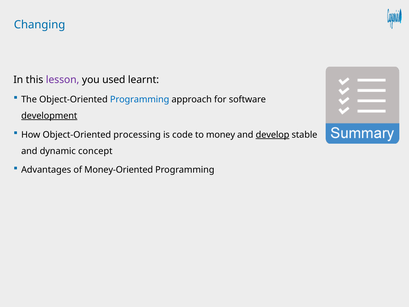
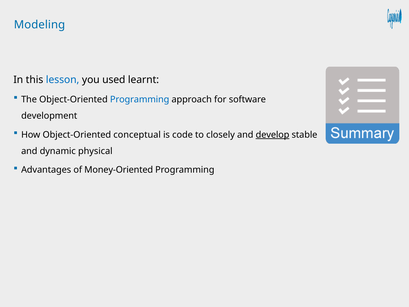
Changing: Changing -> Modeling
lesson colour: purple -> blue
development underline: present -> none
processing: processing -> conceptual
money: money -> closely
concept: concept -> physical
